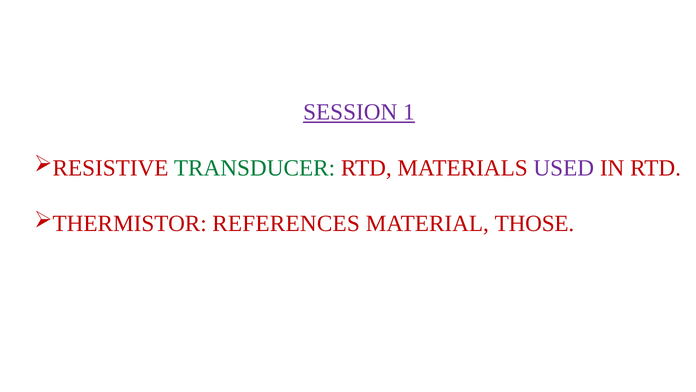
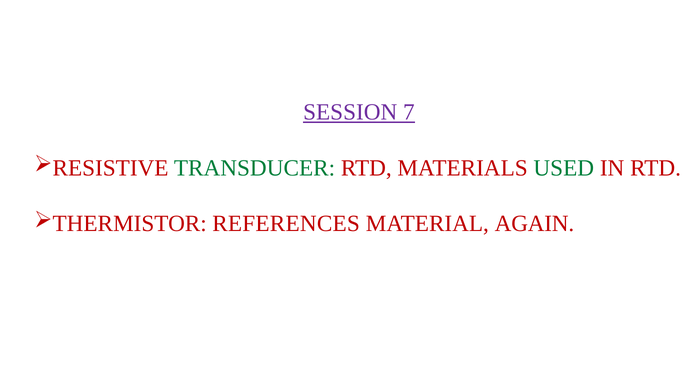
1: 1 -> 7
USED colour: purple -> green
THOSE: THOSE -> AGAIN
